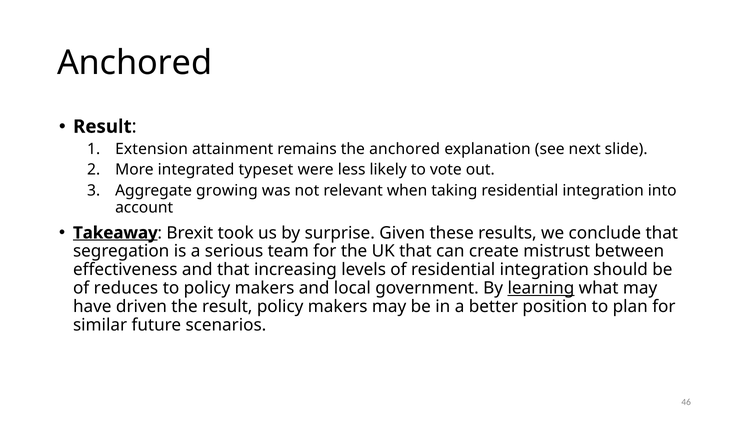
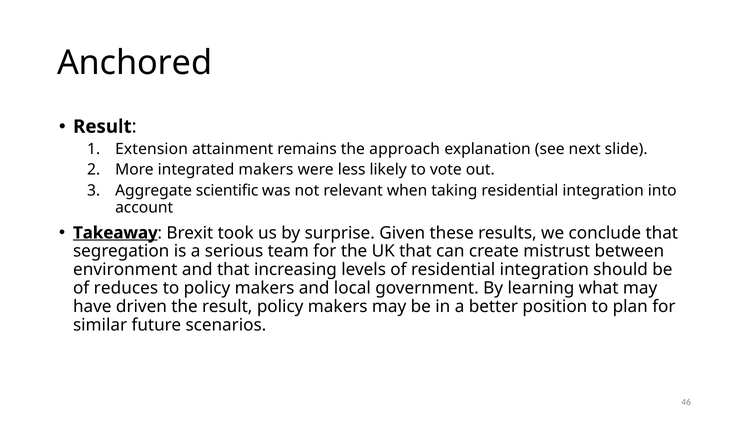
the anchored: anchored -> approach
integrated typeset: typeset -> makers
growing: growing -> scientific
effectiveness: effectiveness -> environment
learning underline: present -> none
